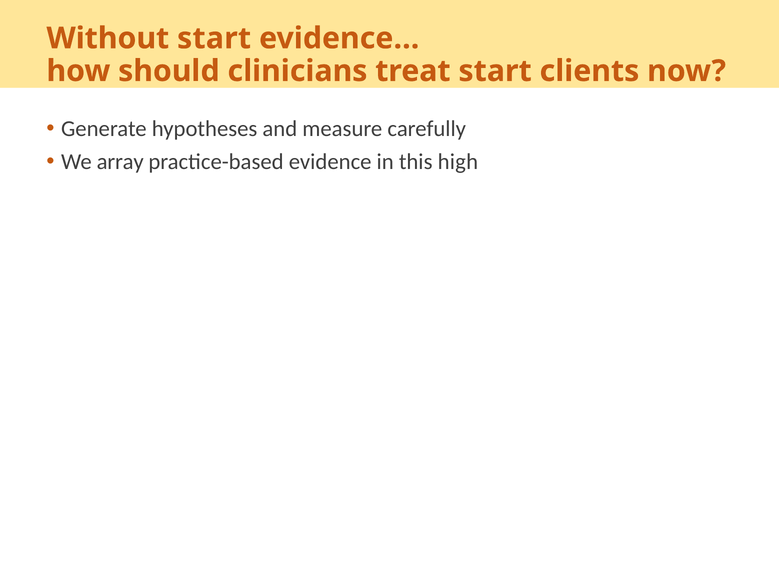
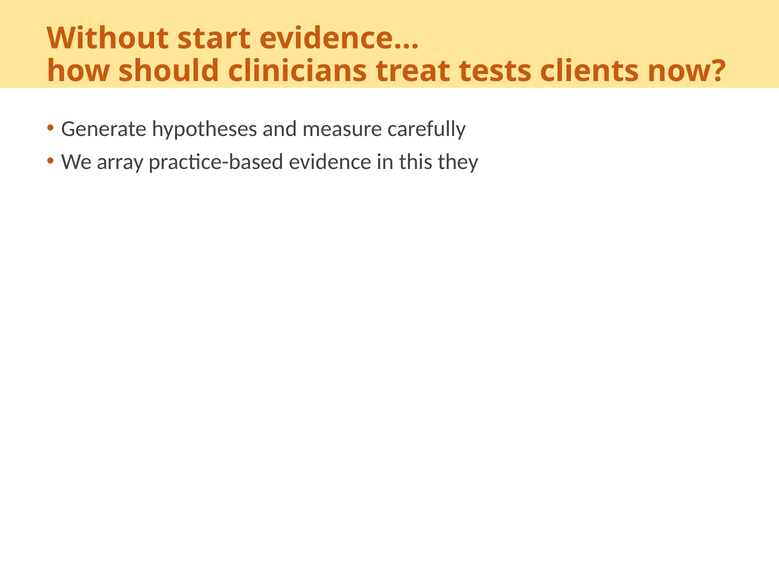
treat start: start -> tests
high: high -> they
